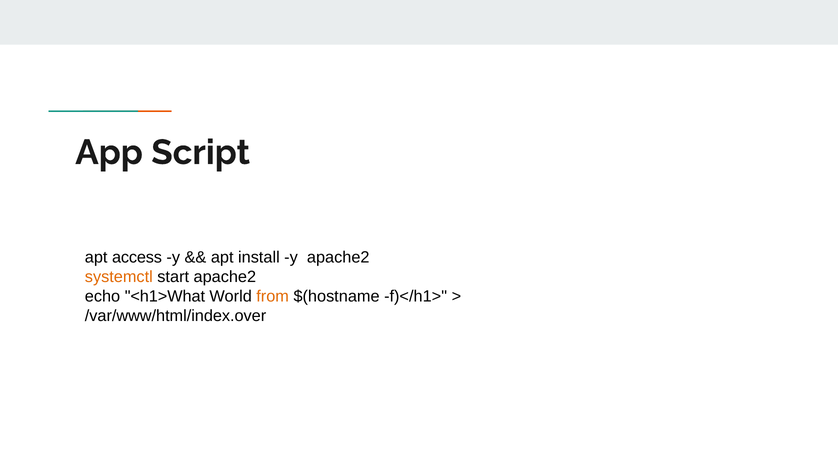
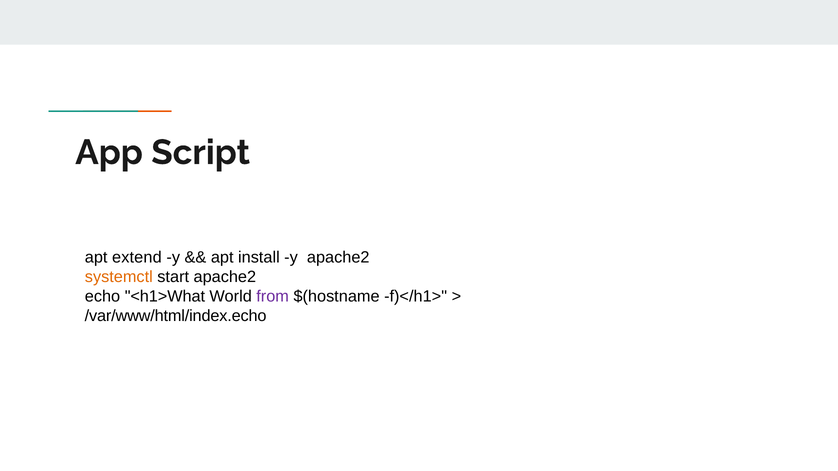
access: access -> extend
from colour: orange -> purple
/var/www/html/index.over: /var/www/html/index.over -> /var/www/html/index.echo
